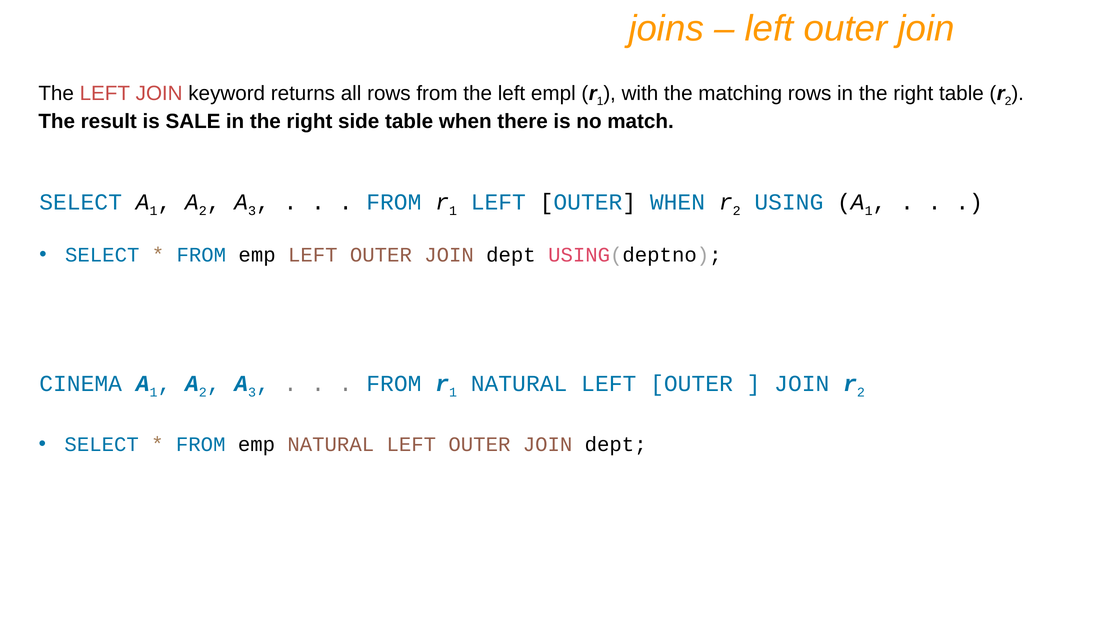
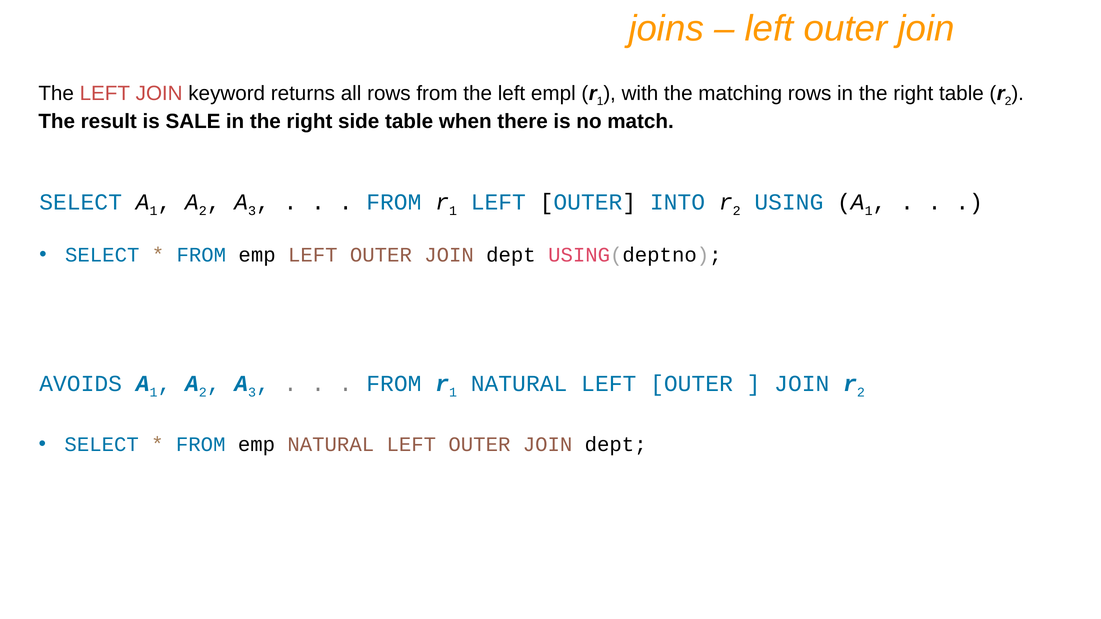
OUTER WHEN: WHEN -> INTO
CINEMA: CINEMA -> AVOIDS
